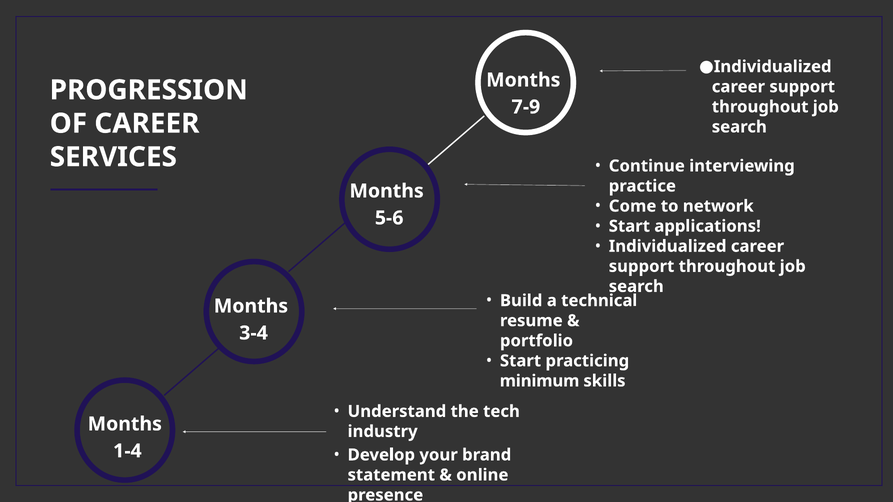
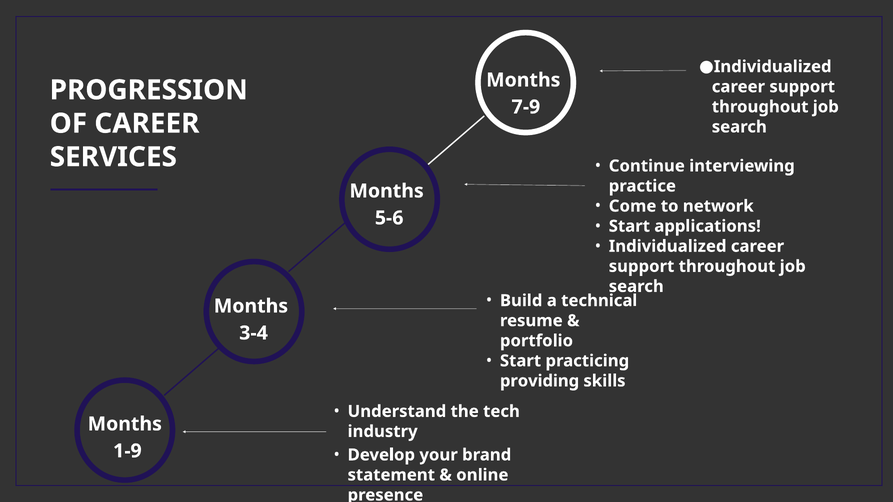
minimum: minimum -> providing
1-4: 1-4 -> 1-9
